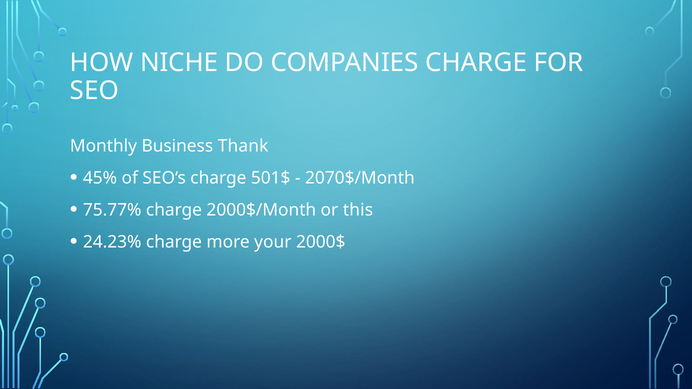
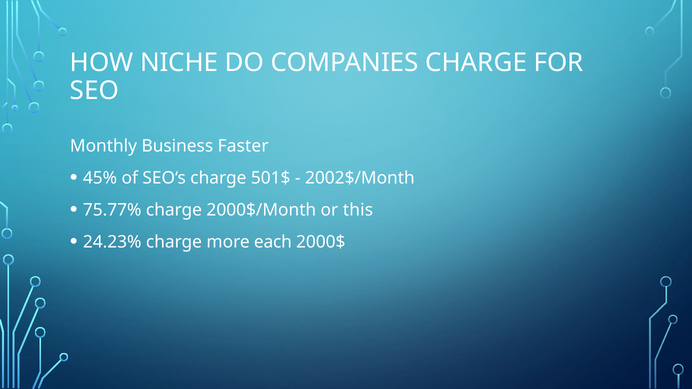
Thank: Thank -> Faster
2070$/Month: 2070$/Month -> 2002$/Month
your: your -> each
